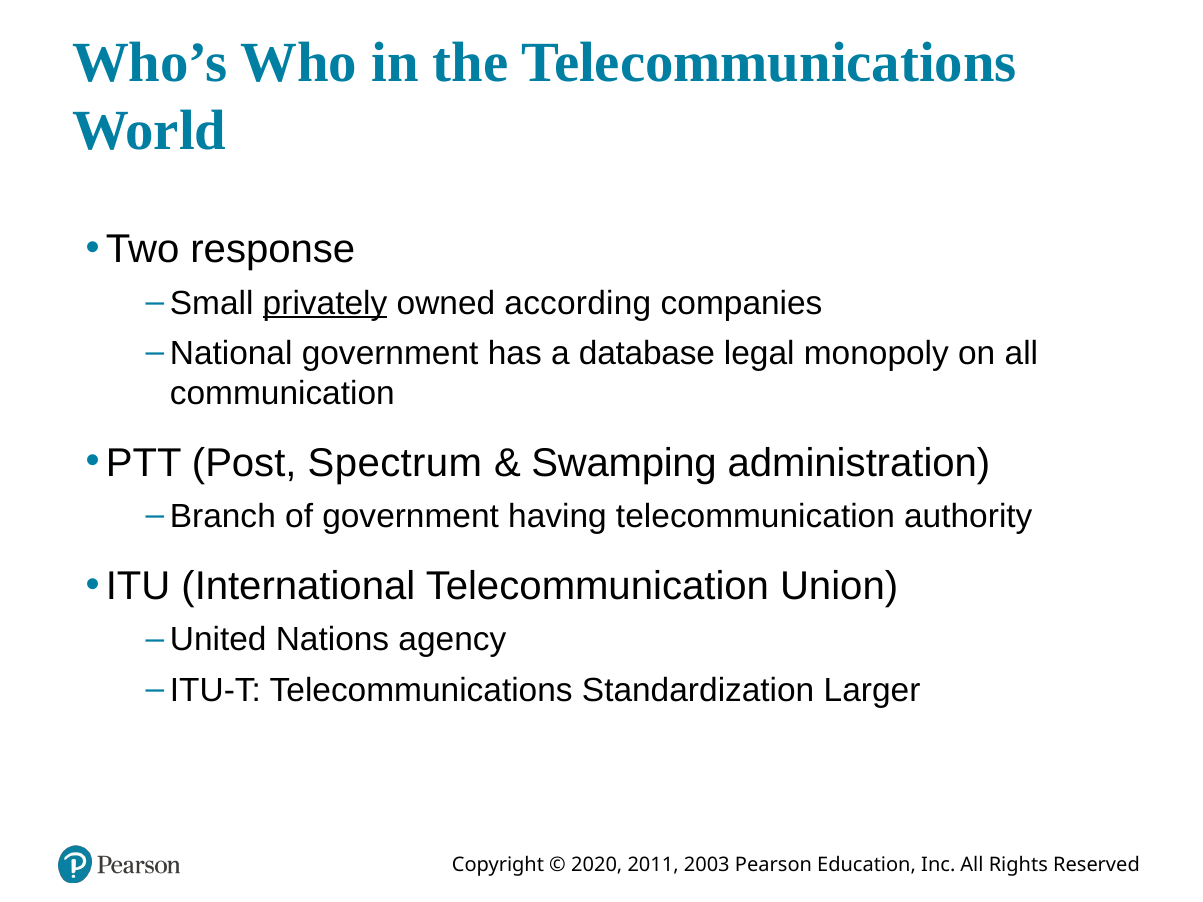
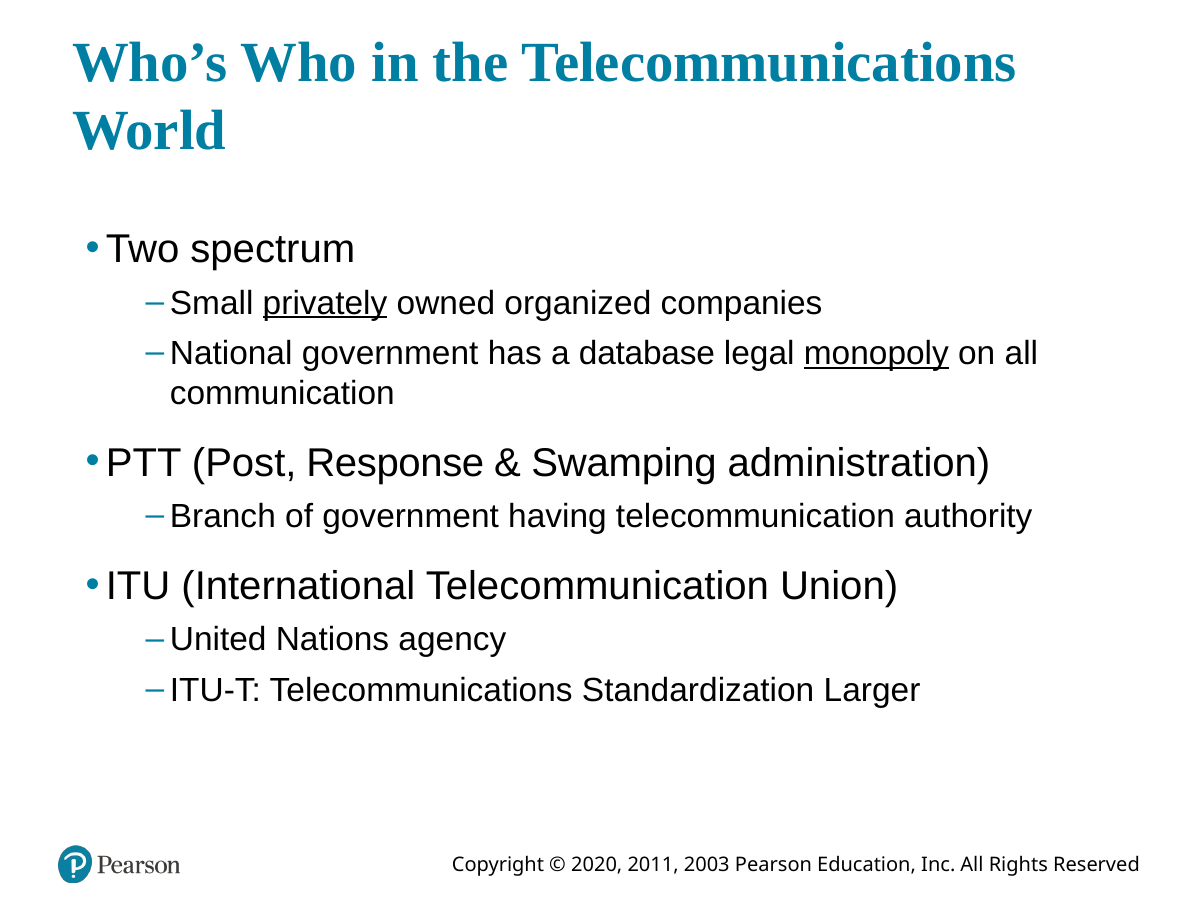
response: response -> spectrum
according: according -> organized
monopoly underline: none -> present
Spectrum: Spectrum -> Response
